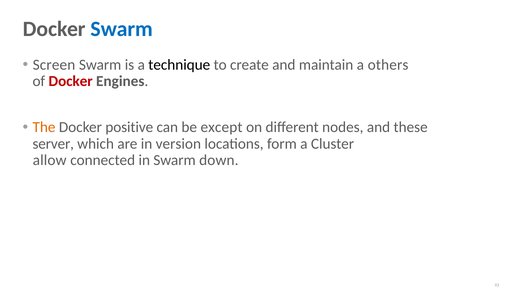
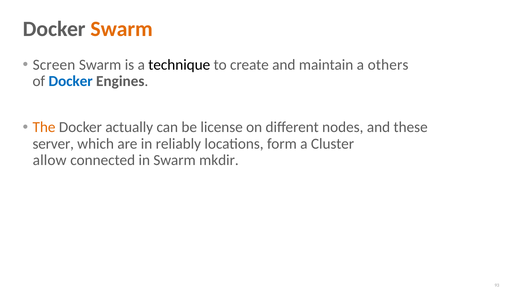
Swarm at (122, 29) colour: blue -> orange
Docker at (71, 81) colour: red -> blue
positive: positive -> actually
except: except -> license
version: version -> reliably
down: down -> mkdir
